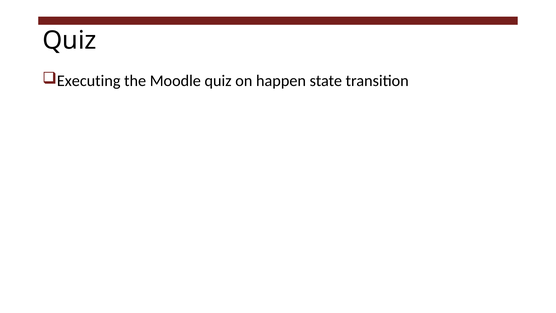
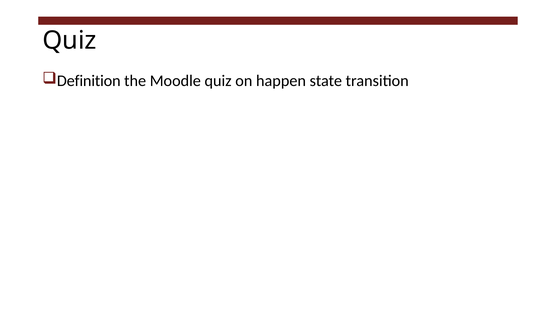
Executing: Executing -> Definition
